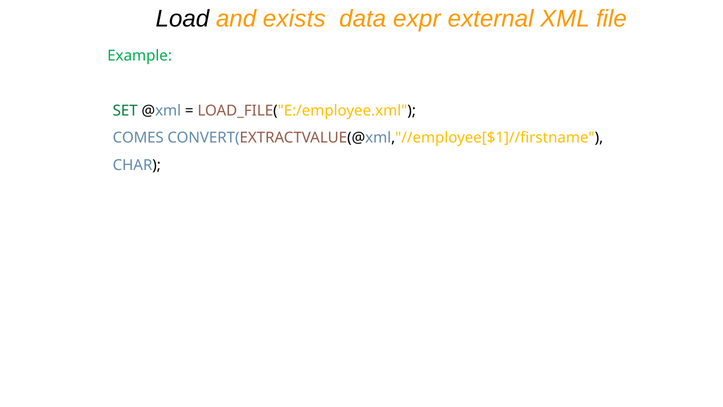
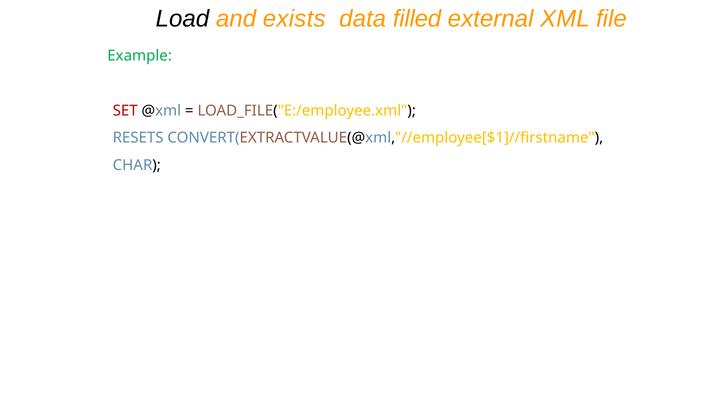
expr: expr -> filled
SET colour: green -> red
COMES: COMES -> RESETS
